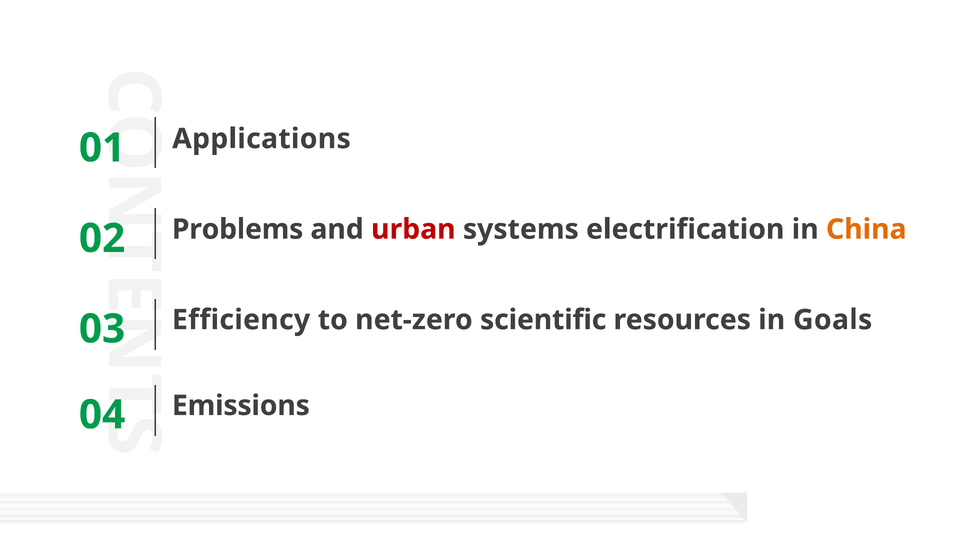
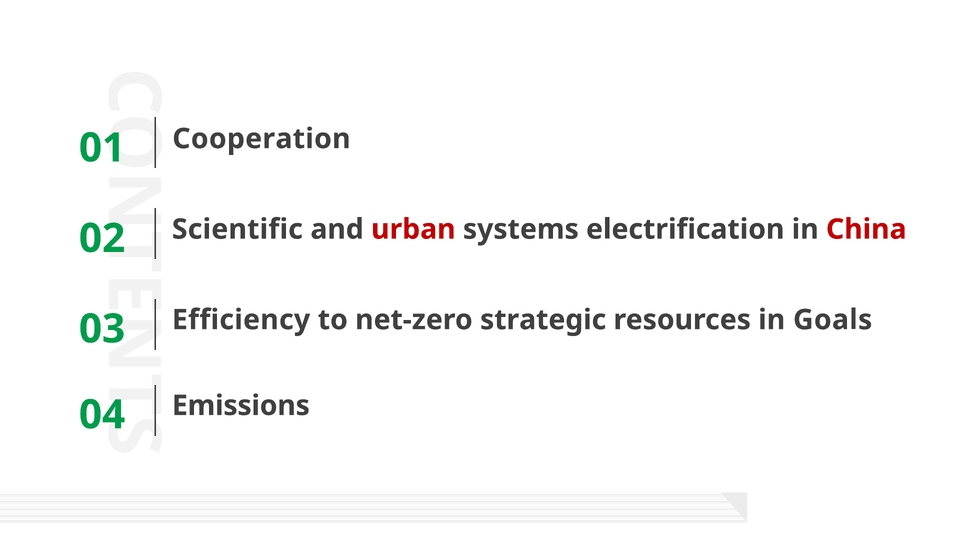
Applications: Applications -> Cooperation
Problems: Problems -> Scientific
China colour: orange -> red
scientific: scientific -> strategic
